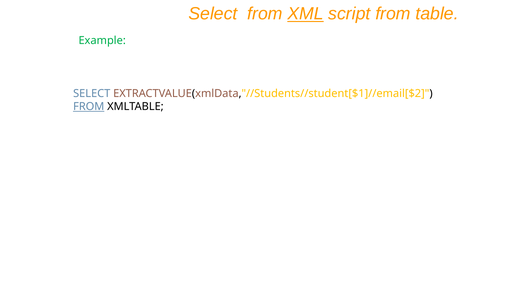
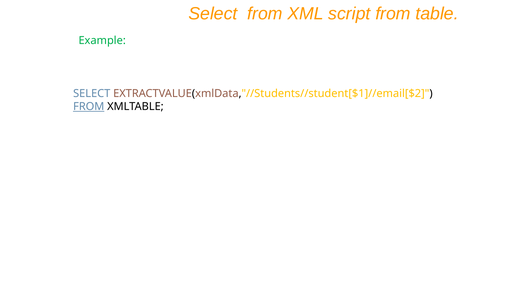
XML underline: present -> none
